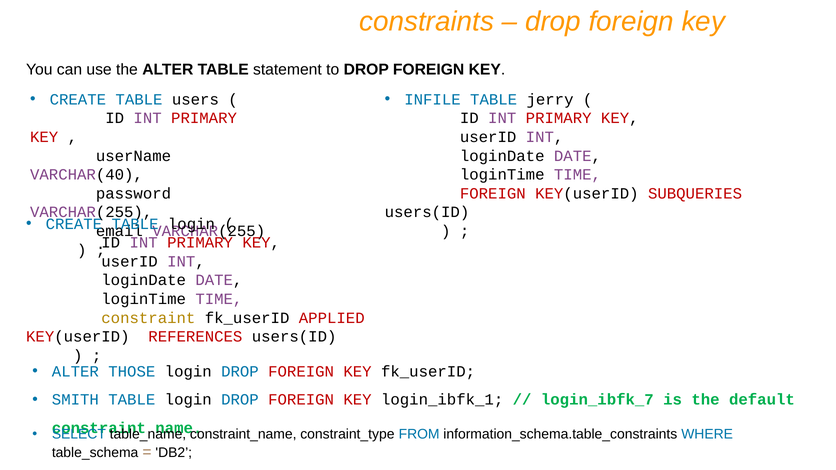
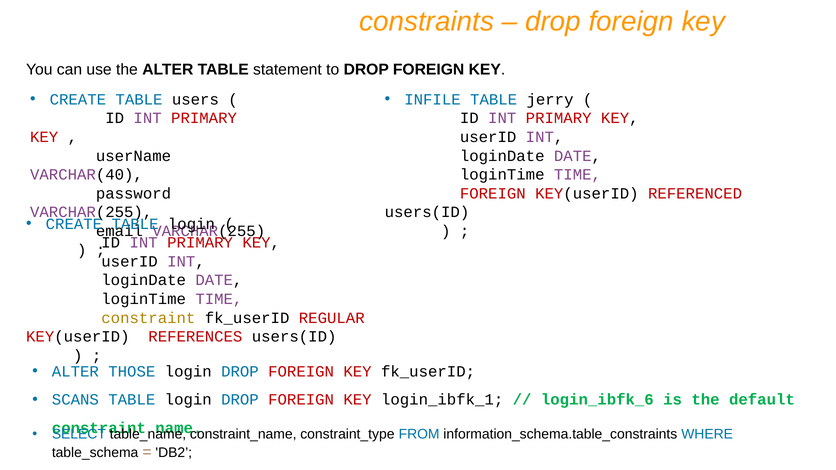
SUBQUERIES: SUBQUERIES -> REFERENCED
APPLIED: APPLIED -> REGULAR
SMITH: SMITH -> SCANS
login_ibfk_7: login_ibfk_7 -> login_ibfk_6
